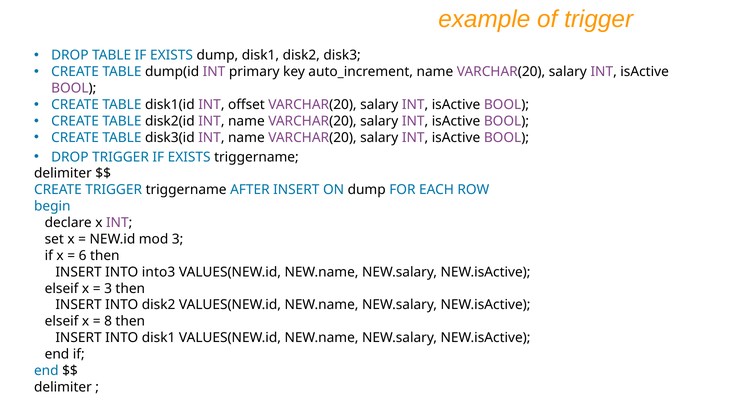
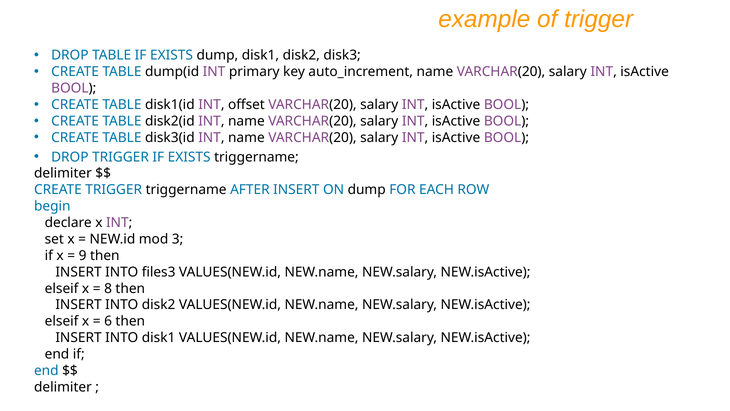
6: 6 -> 9
into3: into3 -> files3
3 at (108, 288): 3 -> 8
8: 8 -> 6
